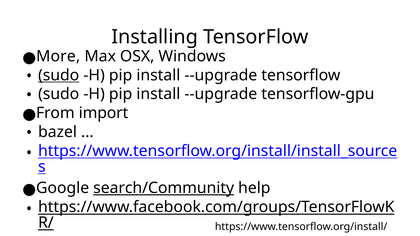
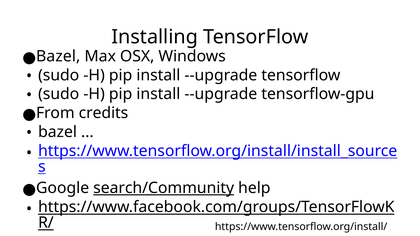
More at (58, 56): More -> Bazel
sudo at (59, 75) underline: present -> none
import: import -> credits
